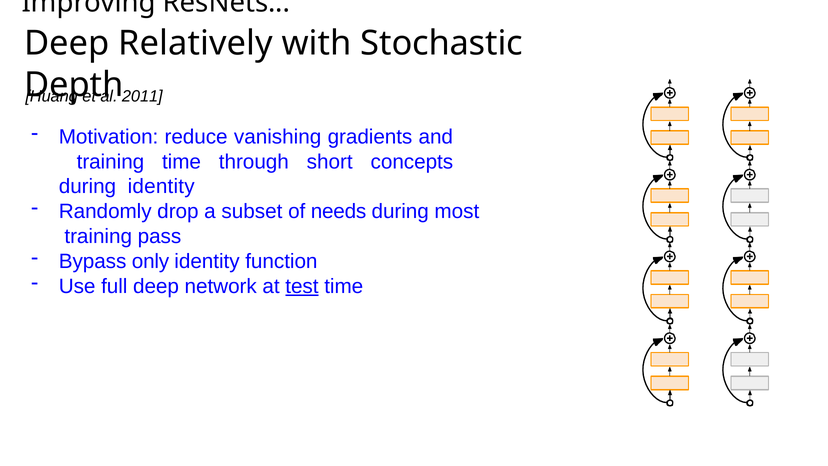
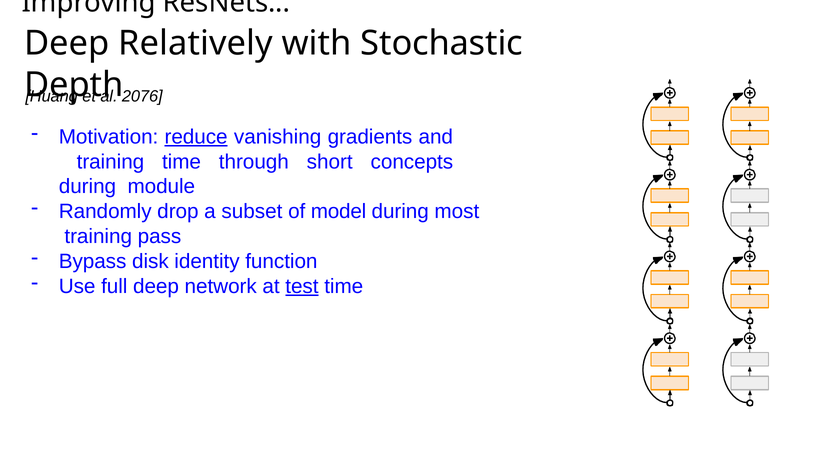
2011: 2011 -> 2076
reduce underline: none -> present
during identity: identity -> module
needs: needs -> model
only: only -> disk
